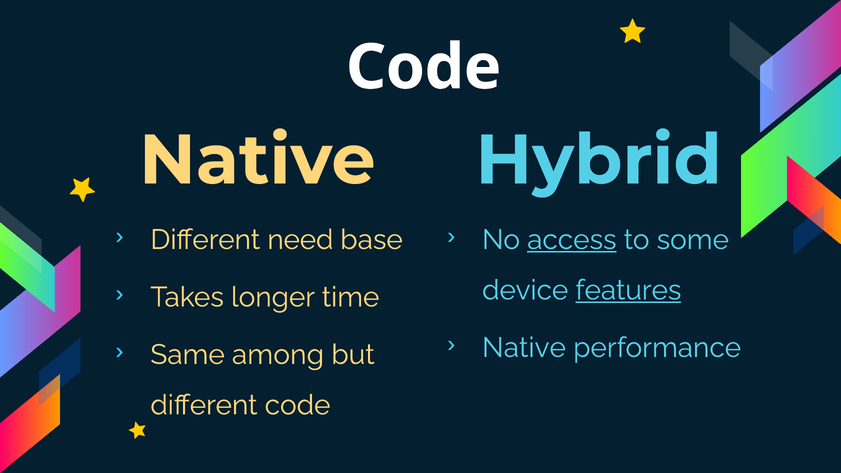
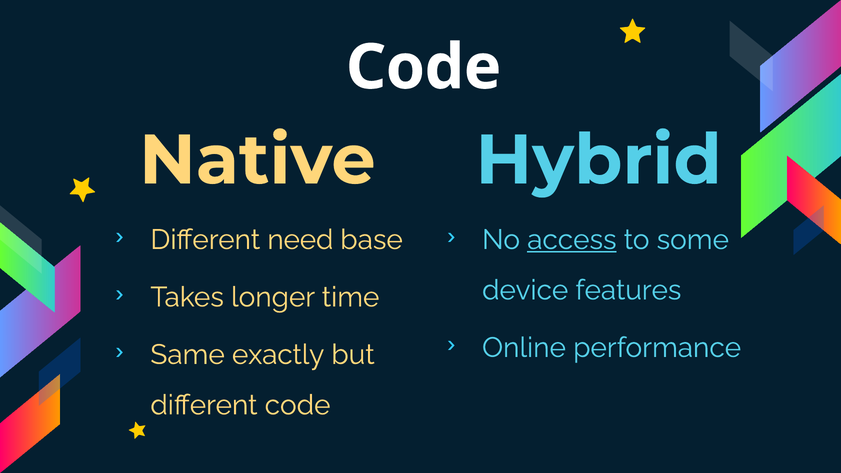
features underline: present -> none
Native at (524, 348): Native -> Online
among: among -> exactly
